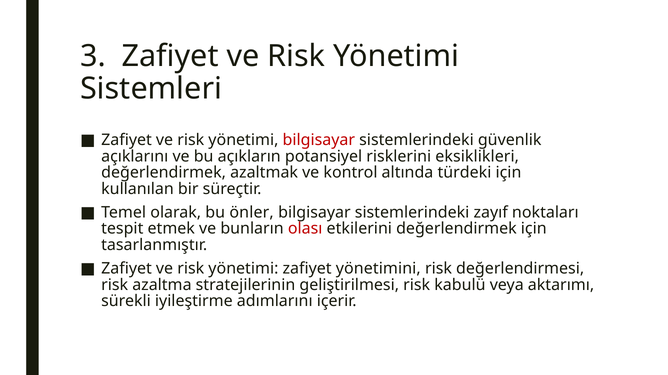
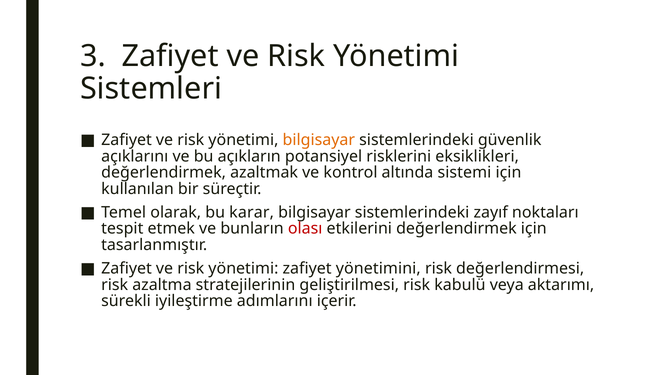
bilgisayar at (319, 140) colour: red -> orange
türdeki: türdeki -> sistemi
önler: önler -> karar
